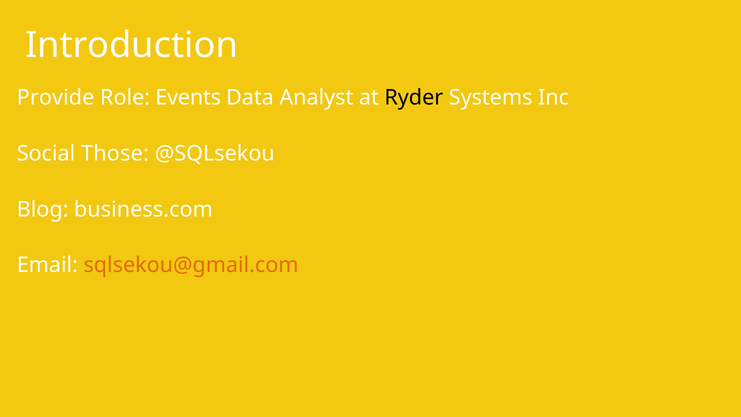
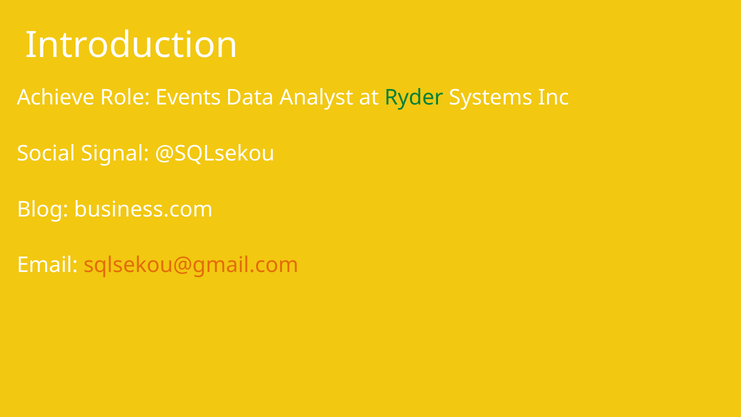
Provide: Provide -> Achieve
Ryder colour: black -> green
Those: Those -> Signal
